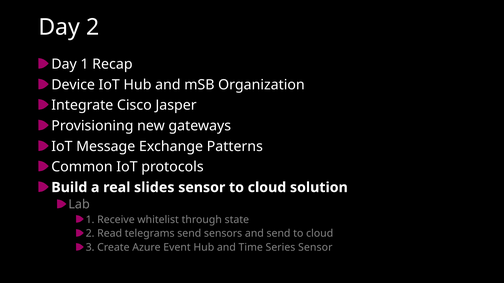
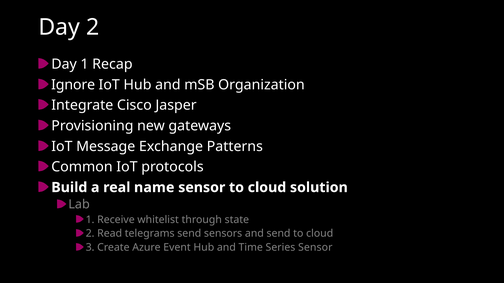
Device: Device -> Ignore
slides: slides -> name
